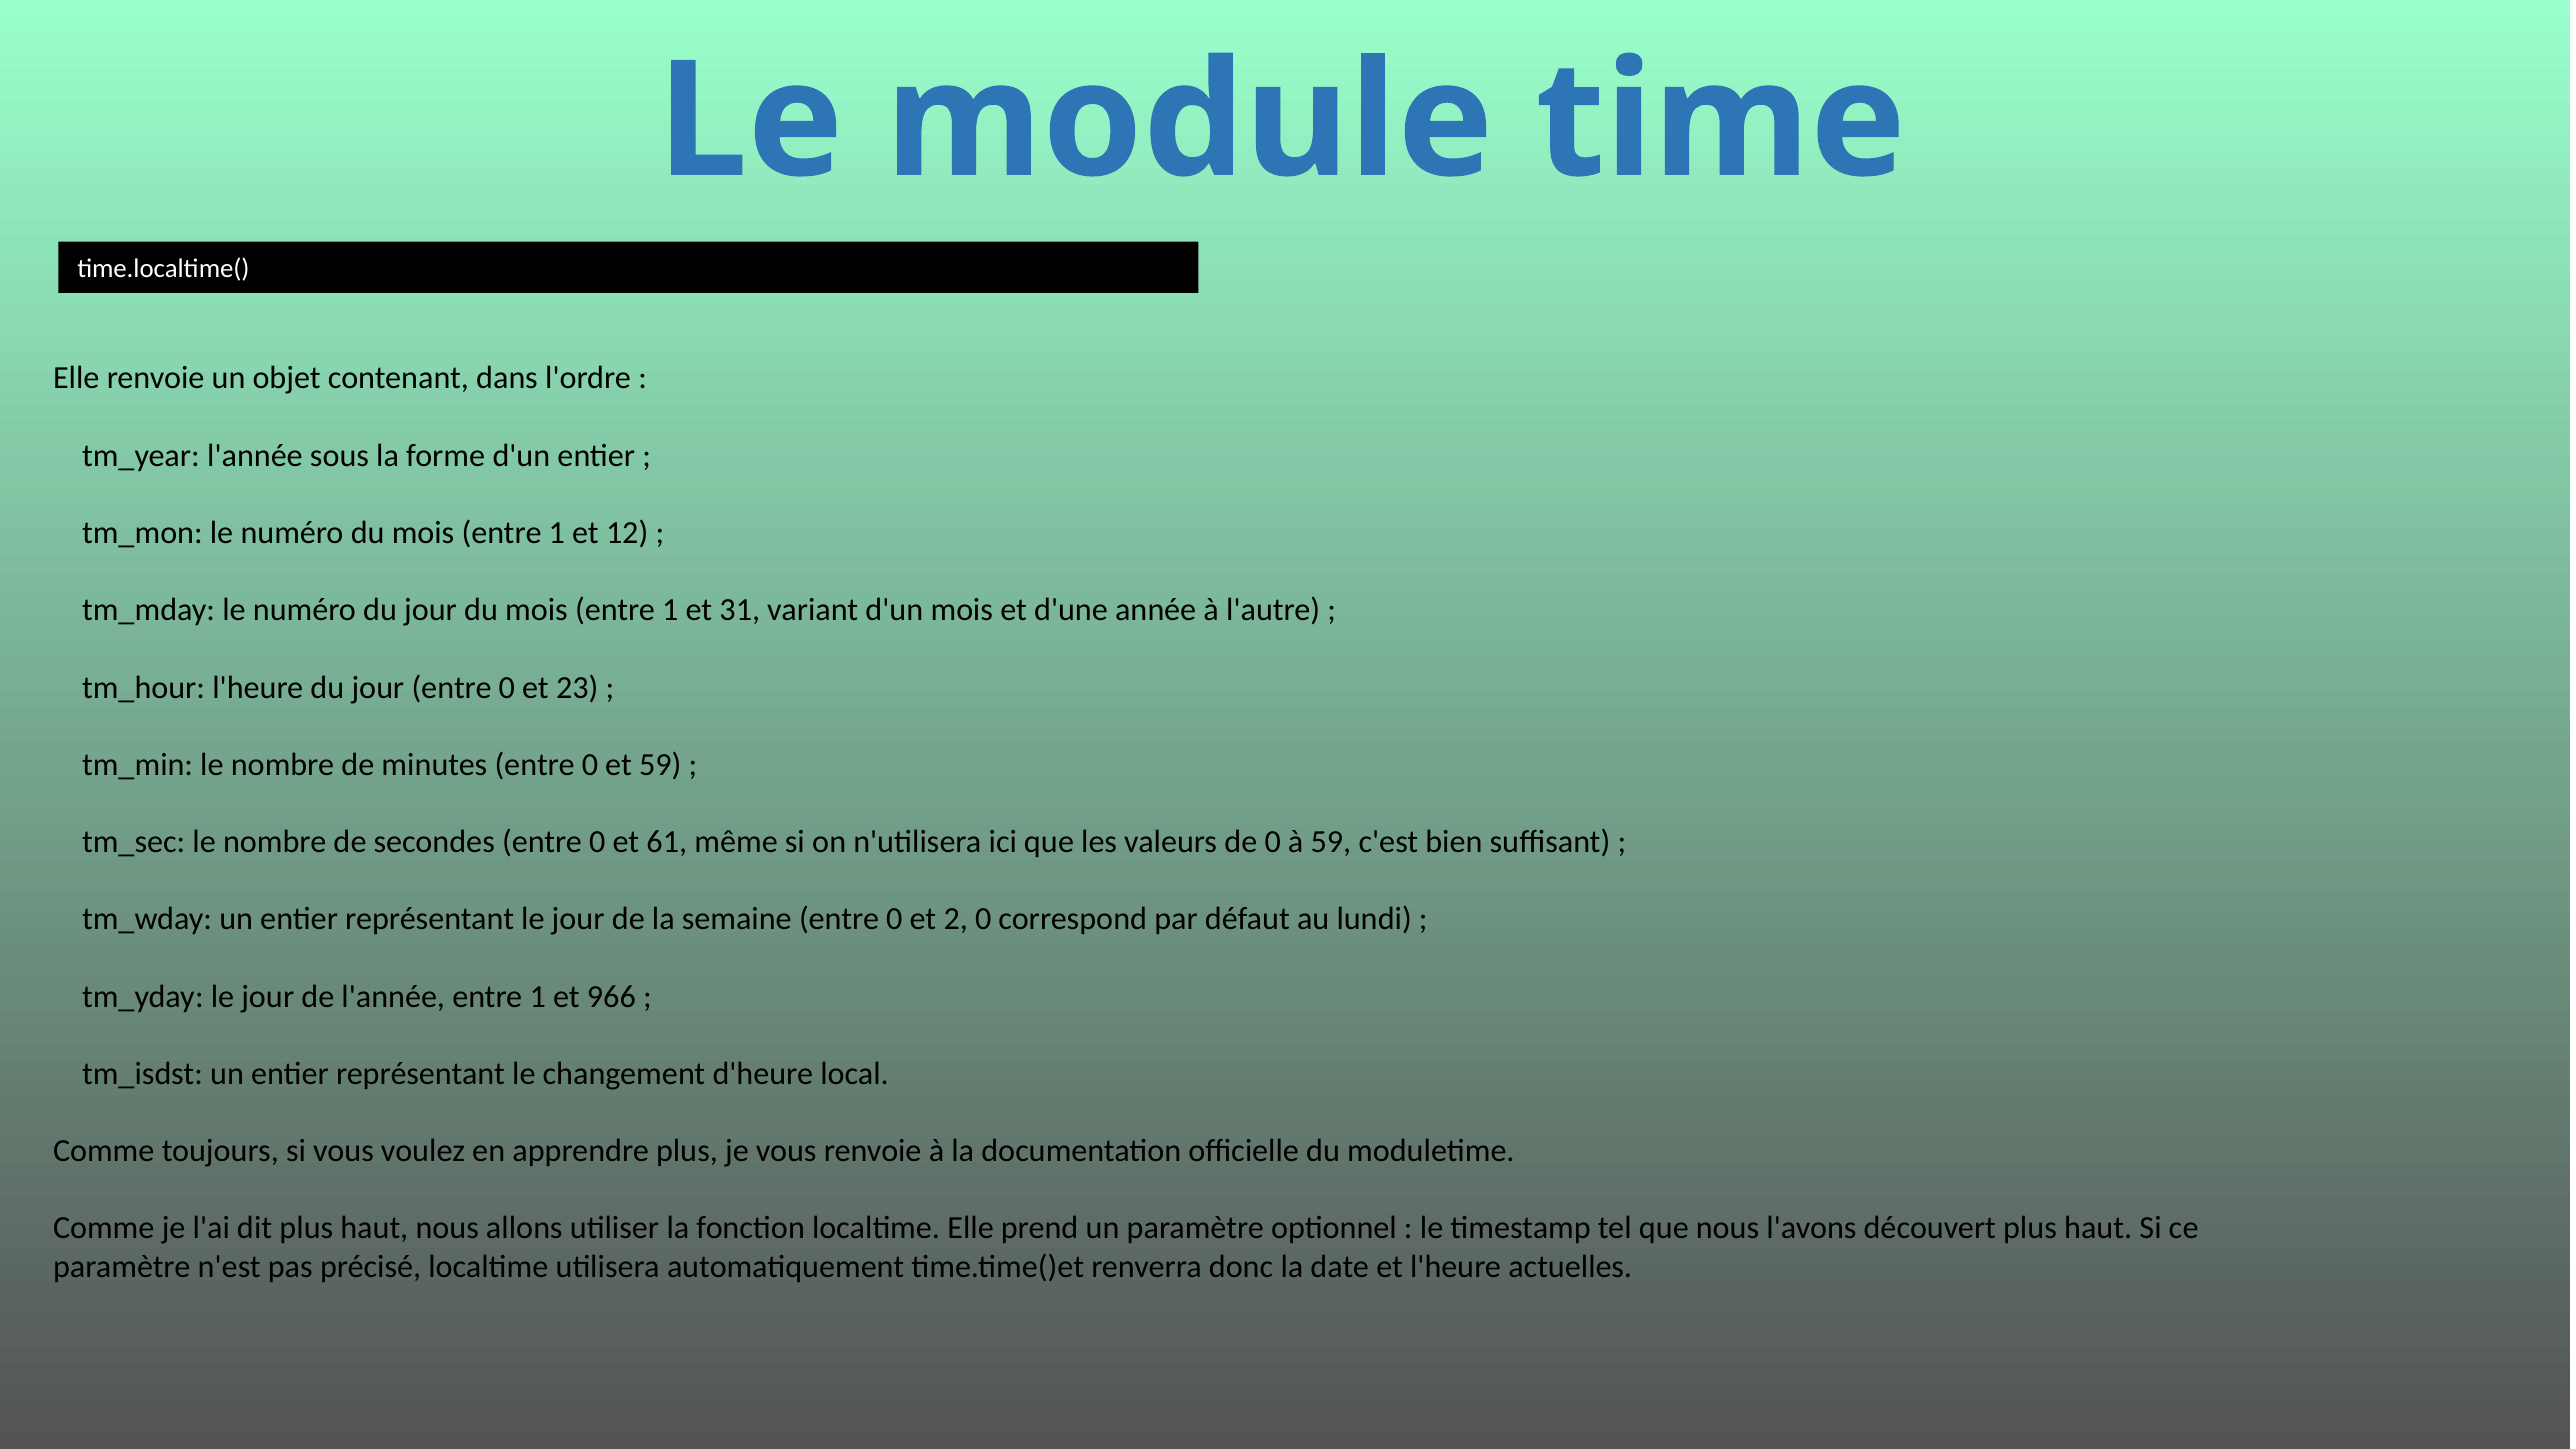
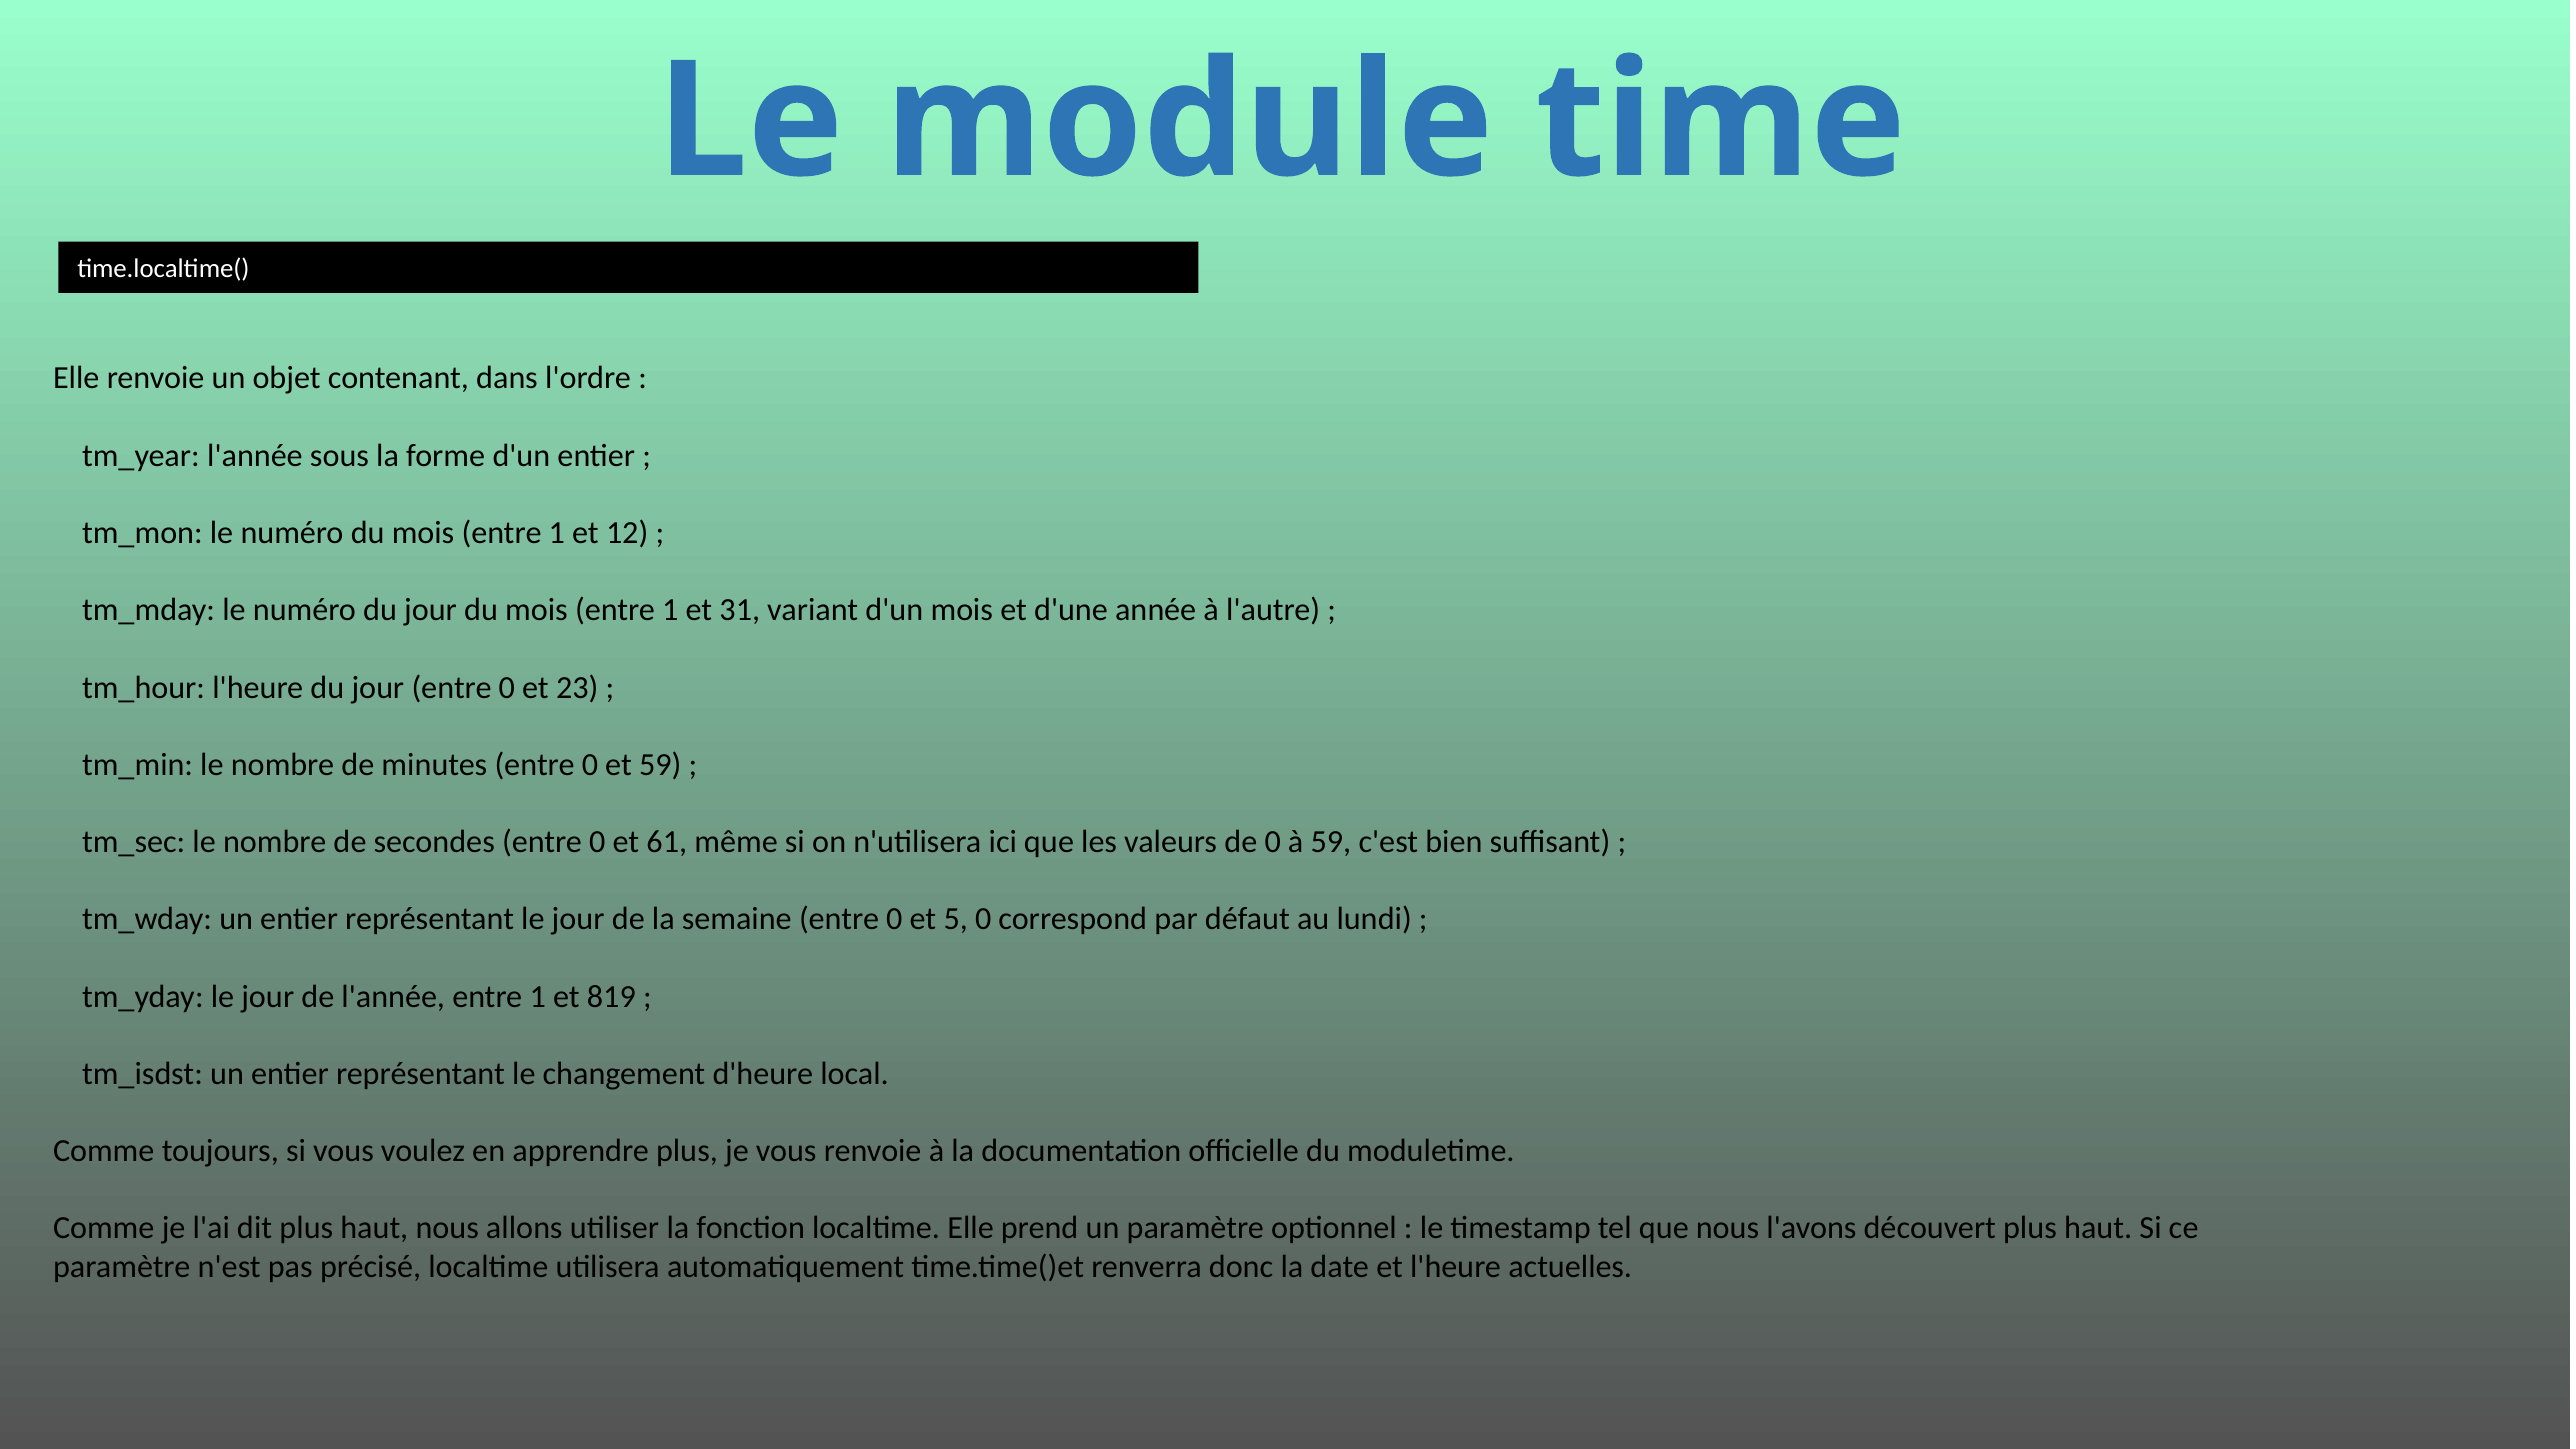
2: 2 -> 5
966: 966 -> 819
